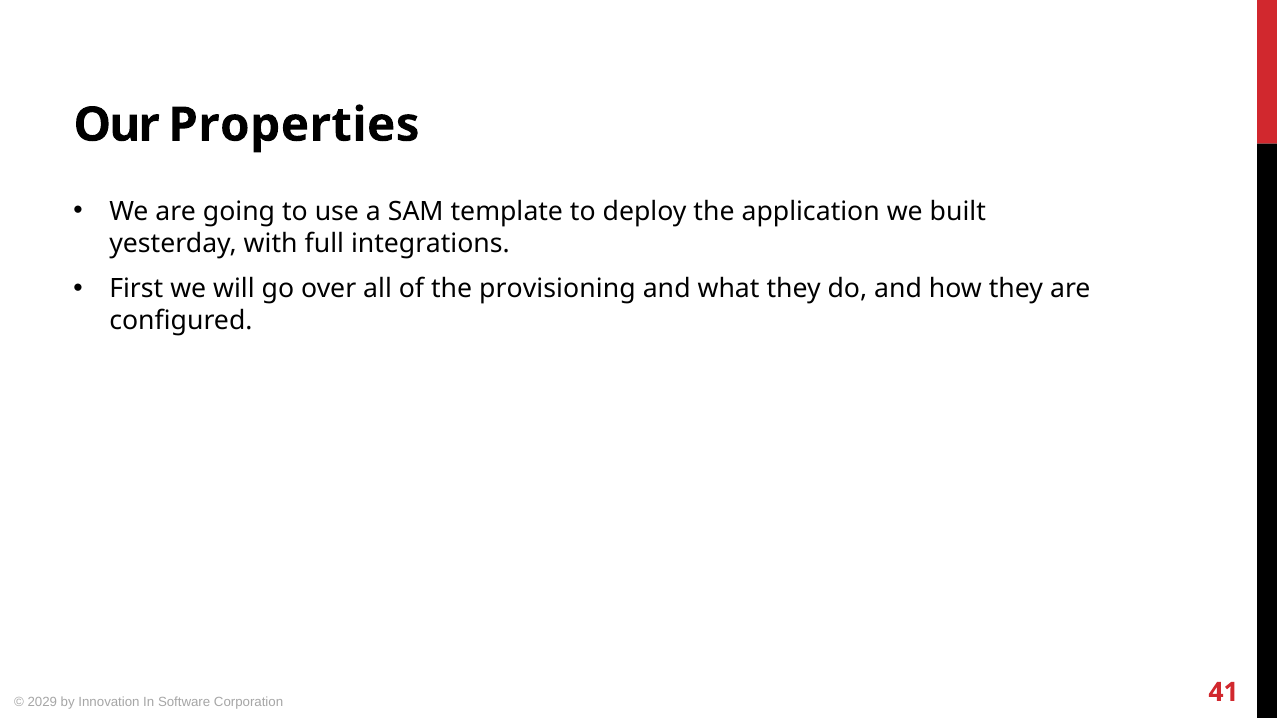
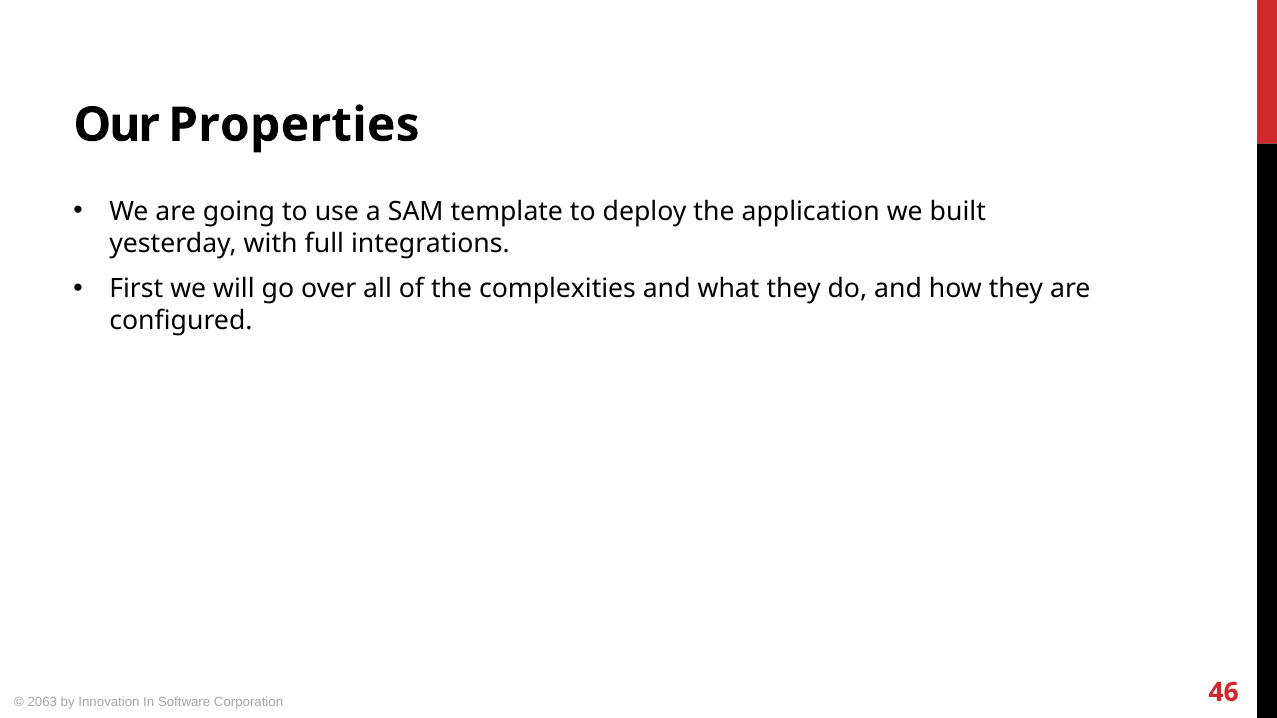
provisioning: provisioning -> complexities
2029: 2029 -> 2063
41: 41 -> 46
